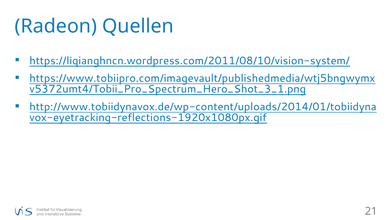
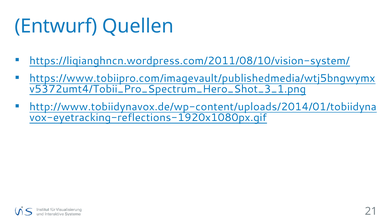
Radeon: Radeon -> Entwurf
